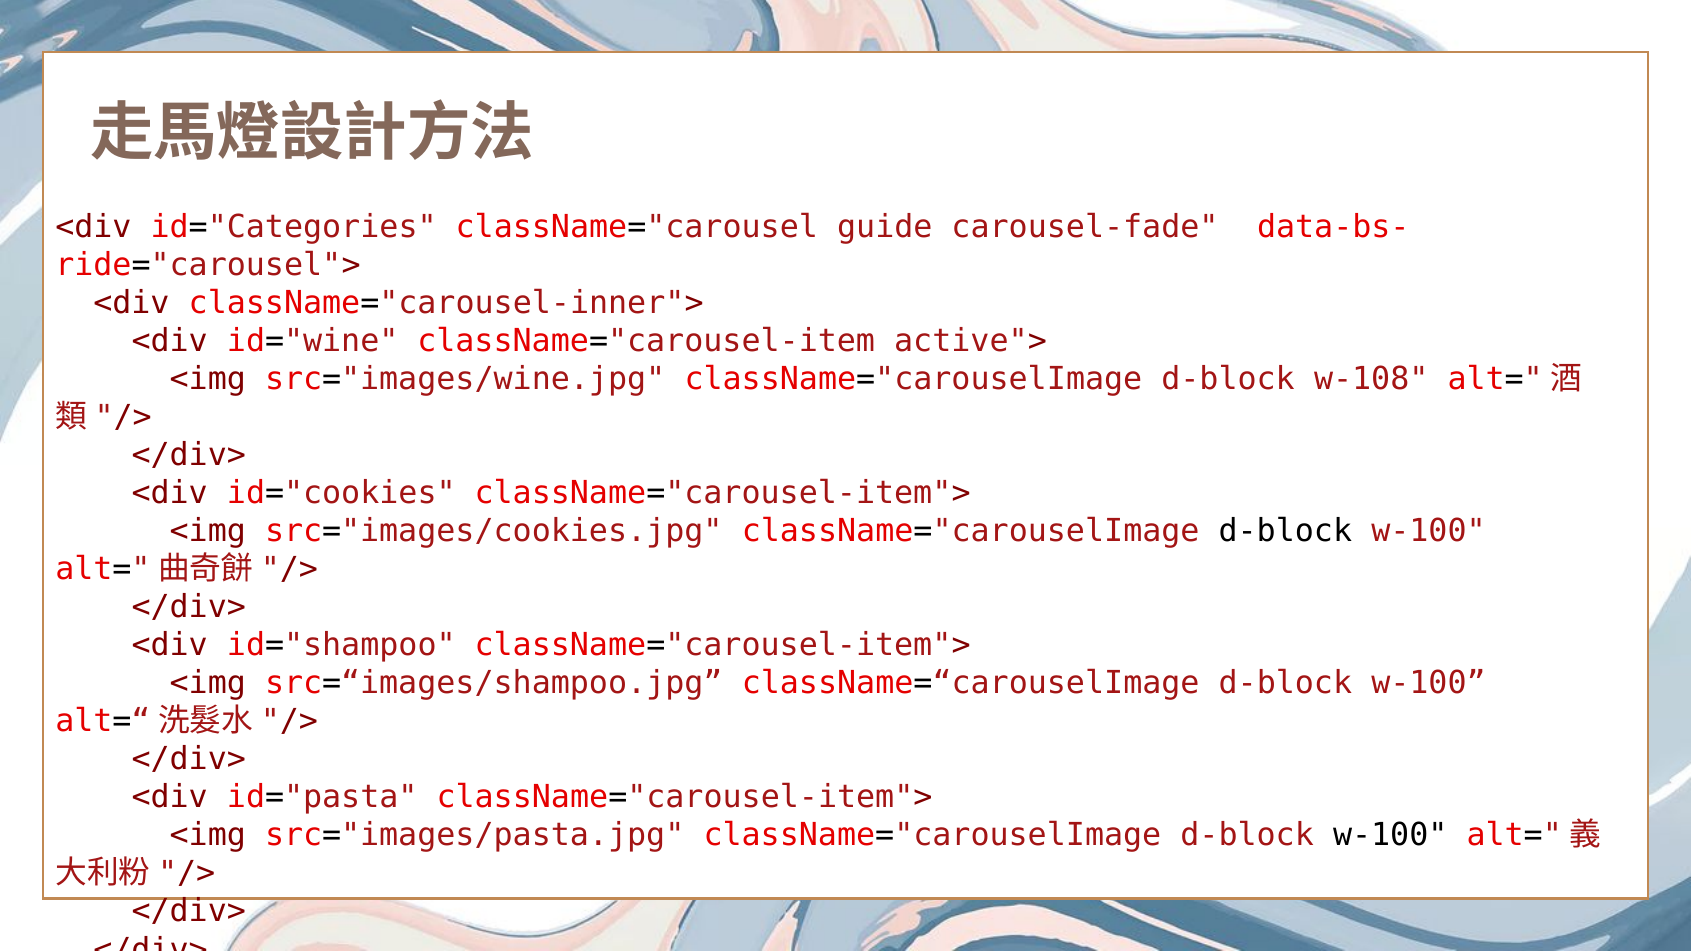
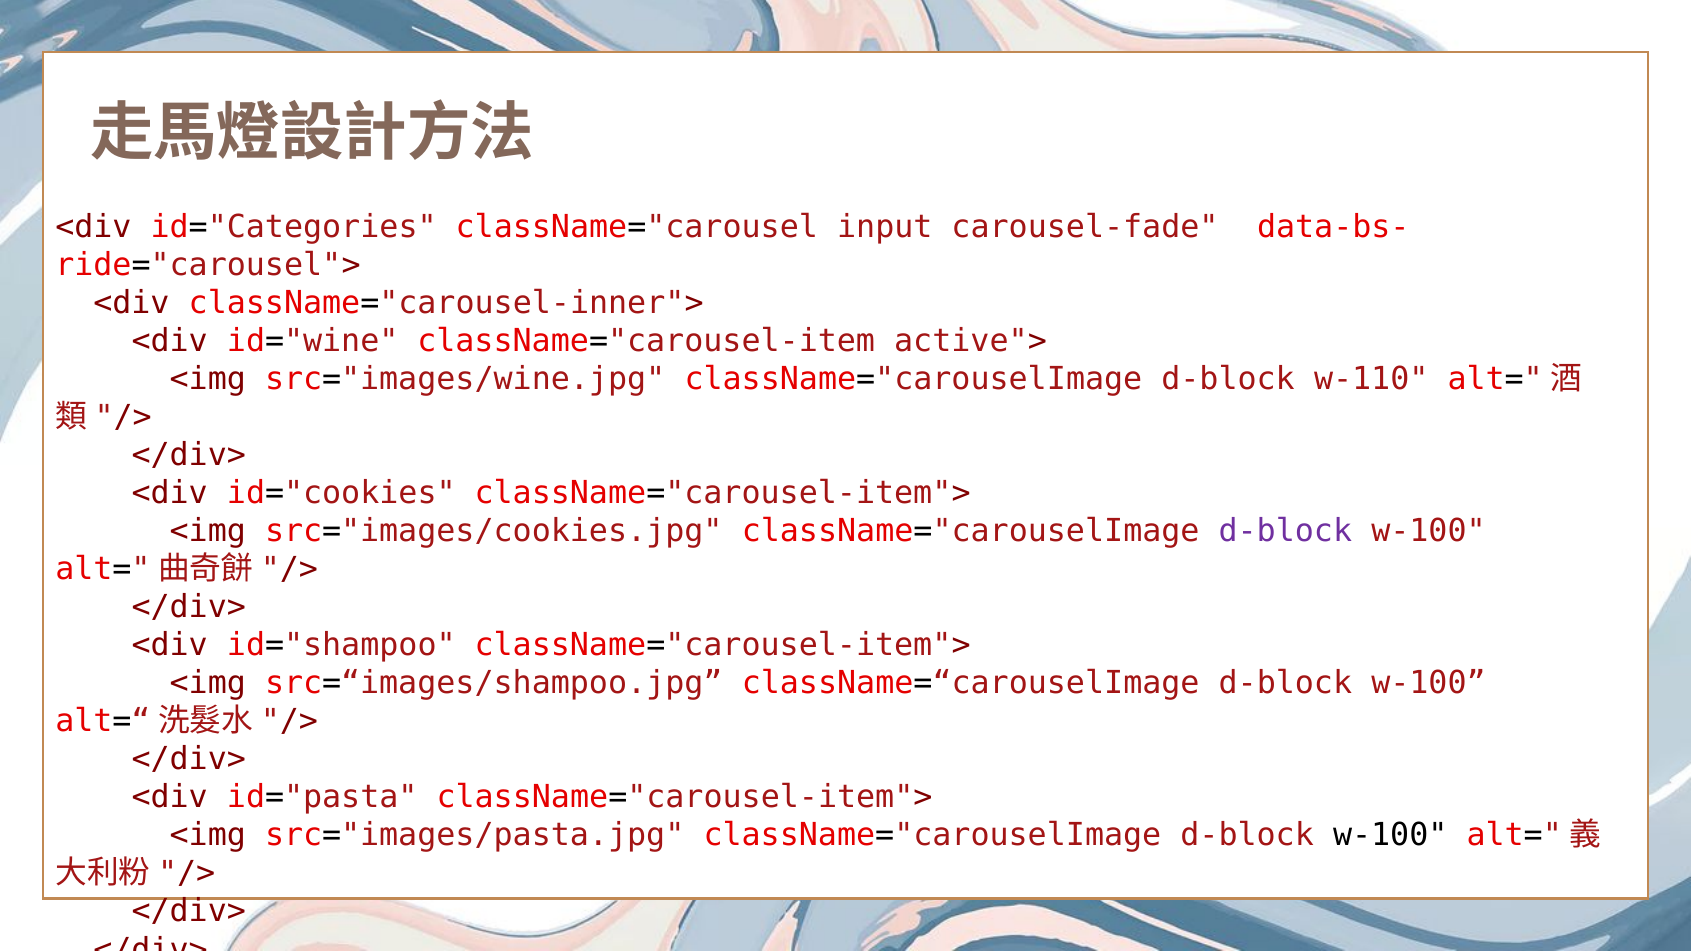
guide: guide -> input
w-108: w-108 -> w-110
d-block at (1285, 531) colour: black -> purple
